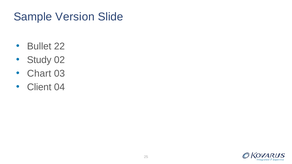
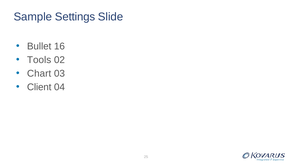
Version: Version -> Settings
22: 22 -> 16
Study: Study -> Tools
